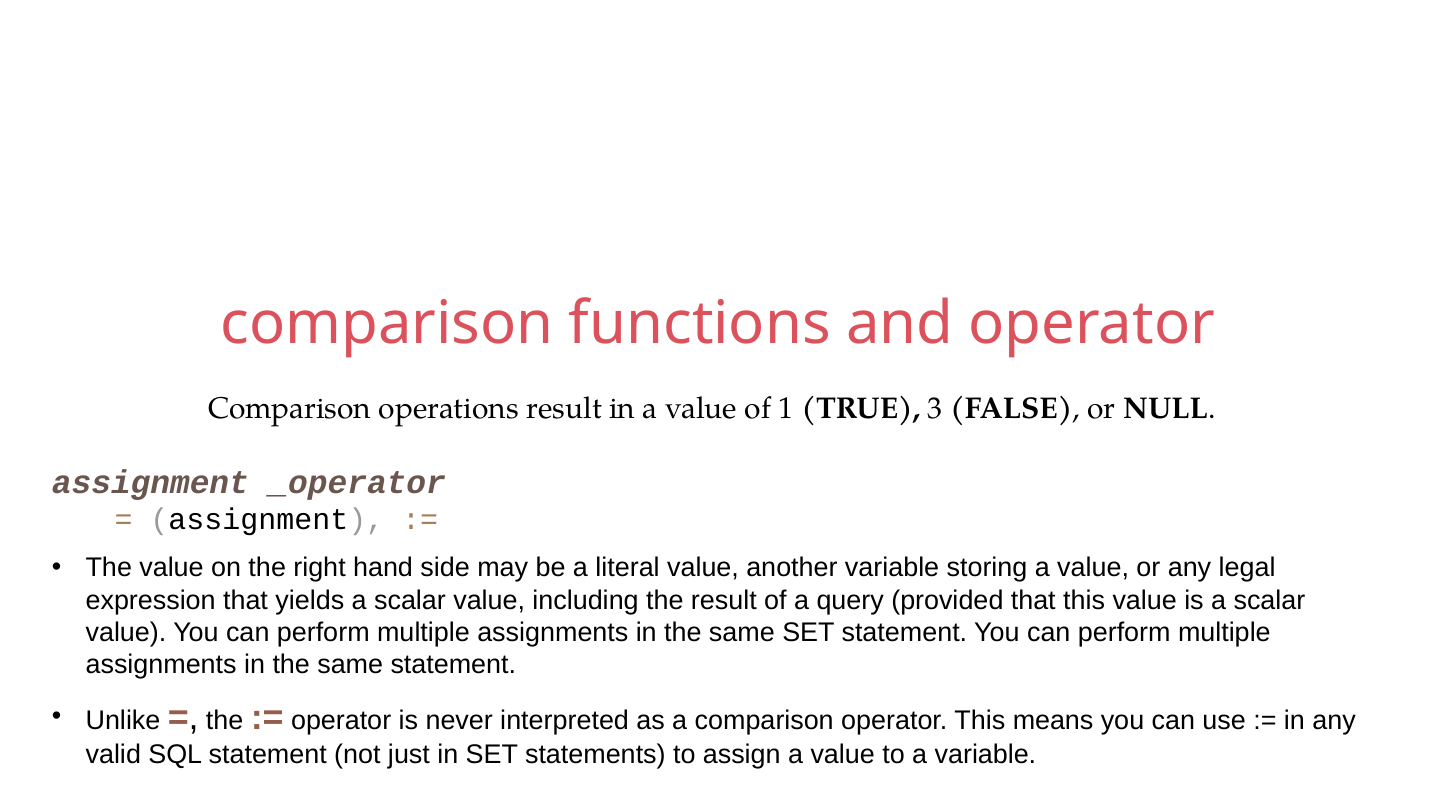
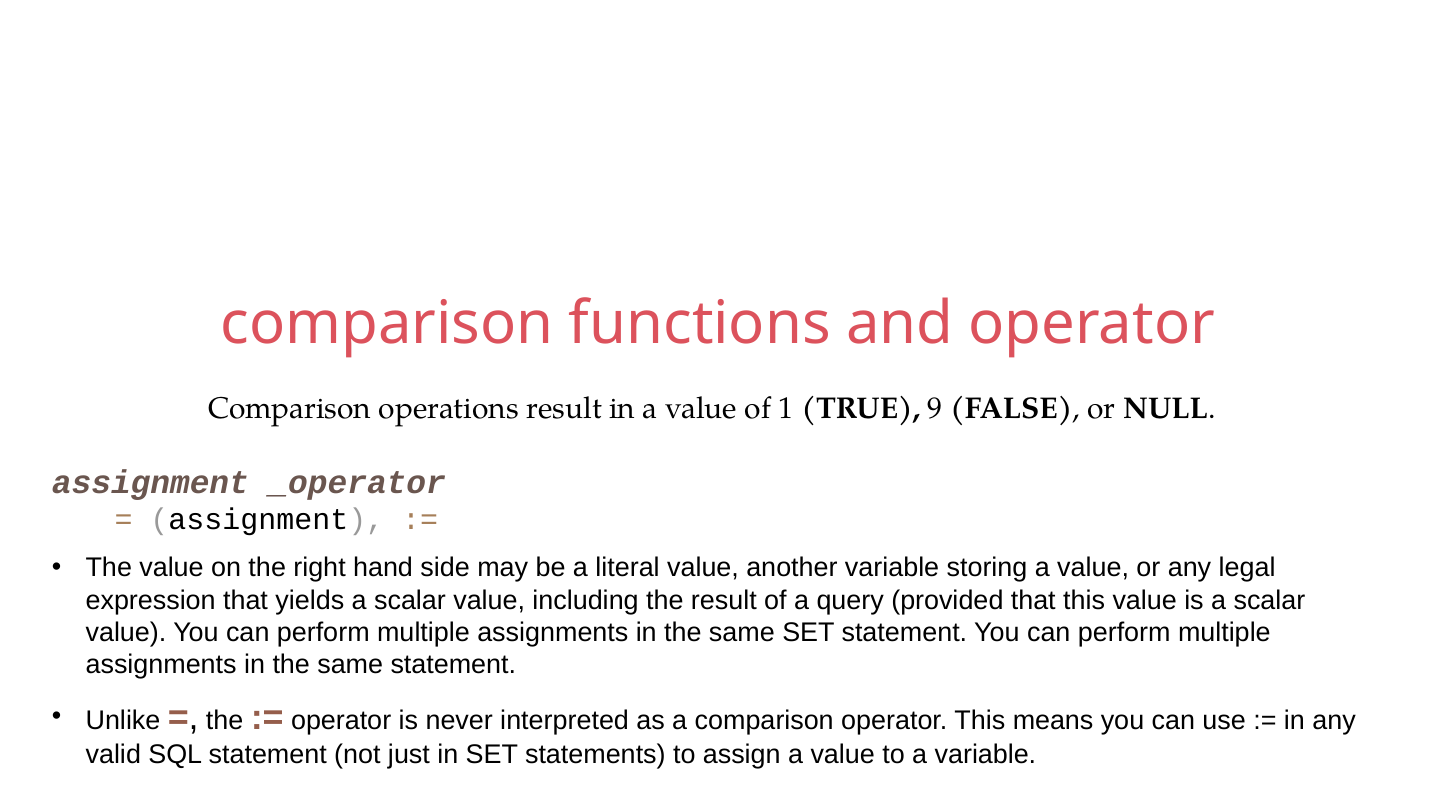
3: 3 -> 9
